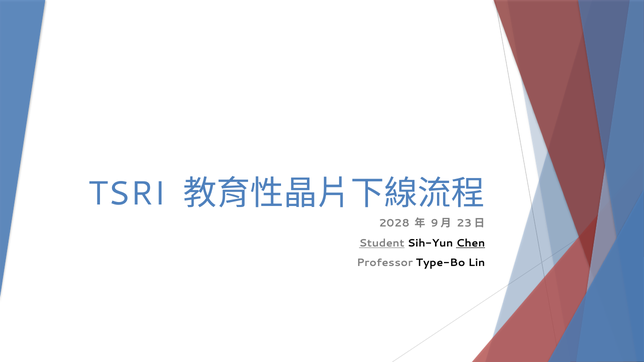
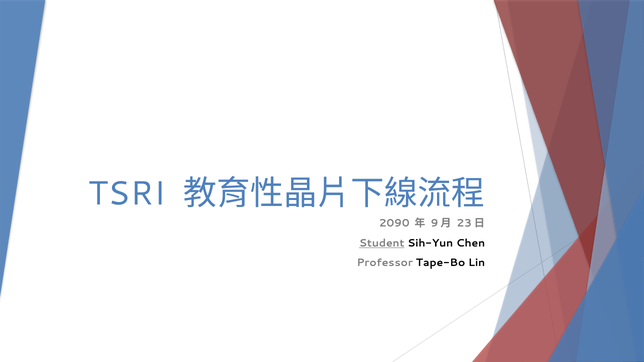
2028: 2028 -> 2090
Chen underline: present -> none
Type-Bo: Type-Bo -> Tape-Bo
